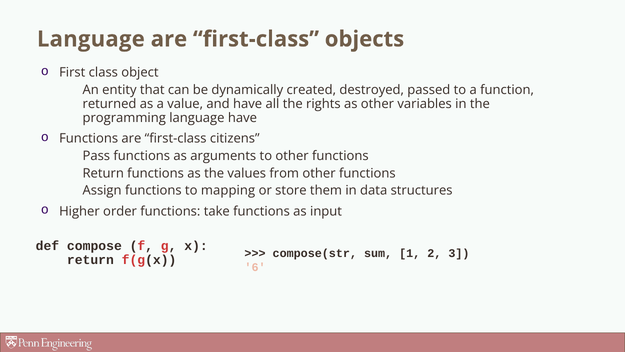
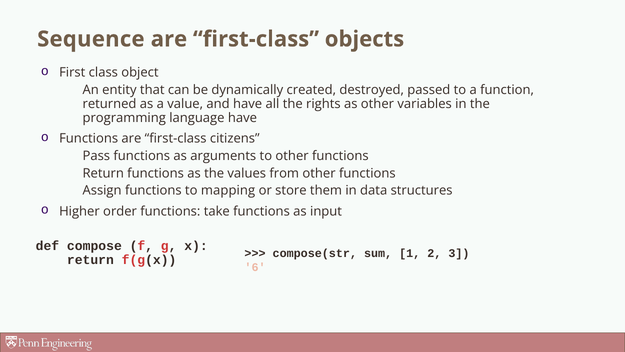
Language at (91, 39): Language -> Sequence
